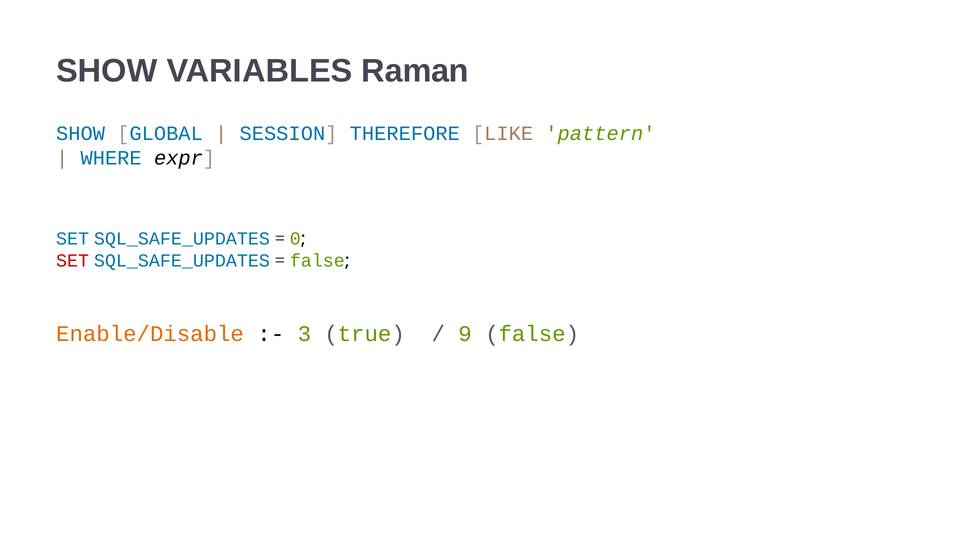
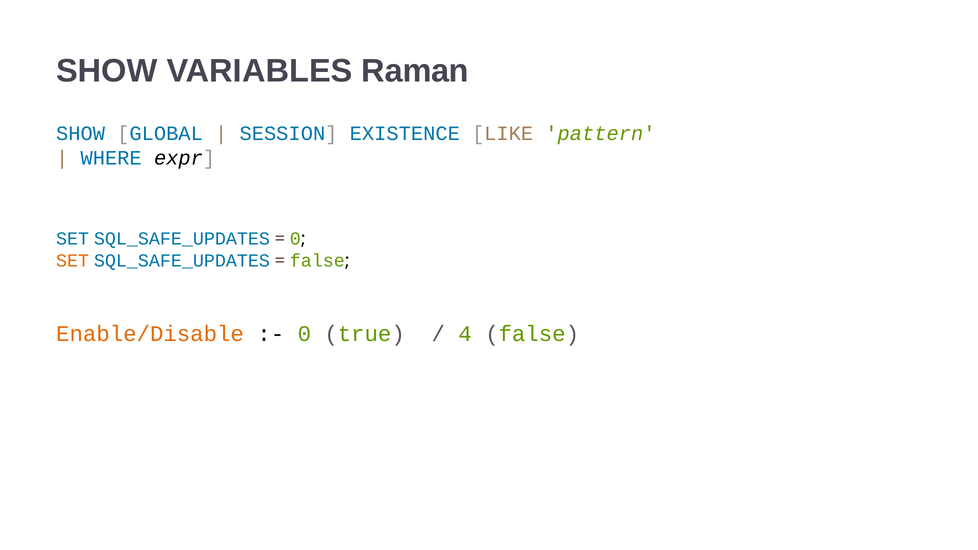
THEREFORE: THEREFORE -> EXISTENCE
SET at (73, 261) colour: red -> orange
3 at (304, 334): 3 -> 0
9: 9 -> 4
